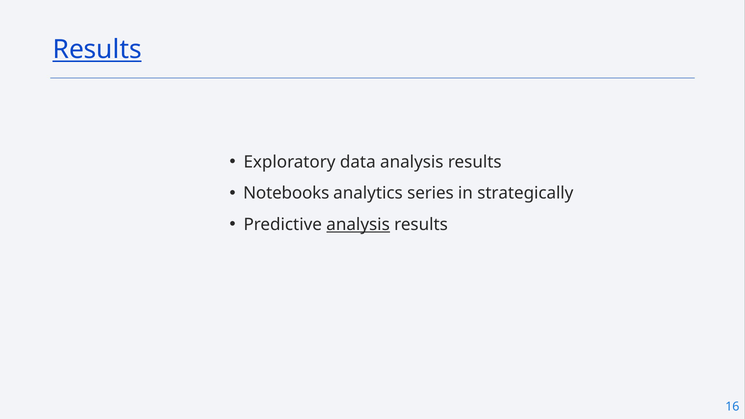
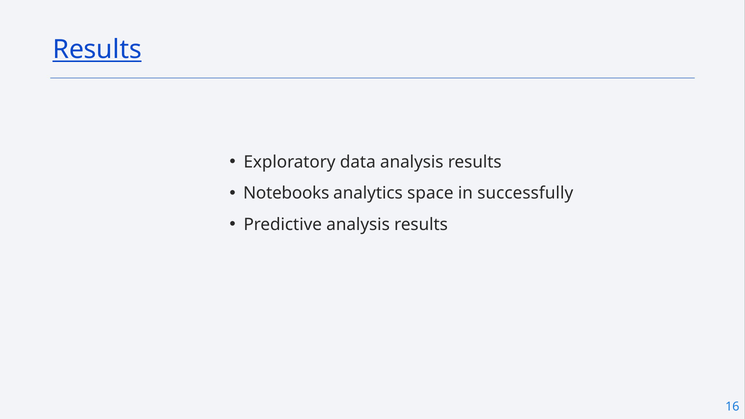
series: series -> space
strategically: strategically -> successfully
analysis at (358, 225) underline: present -> none
